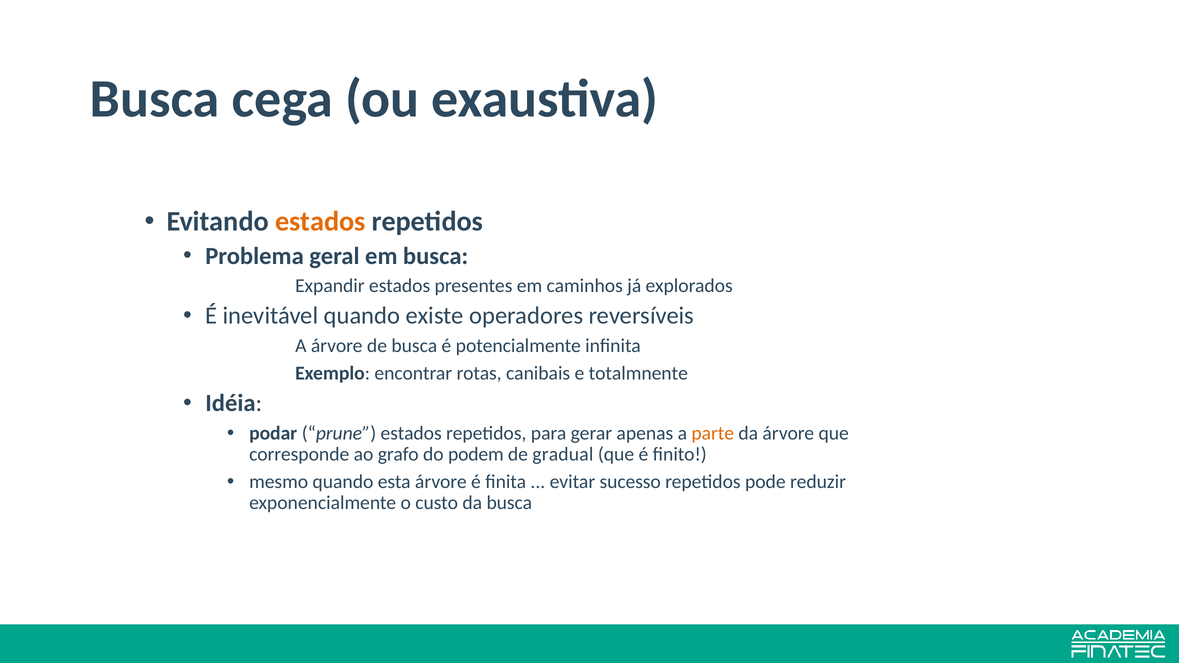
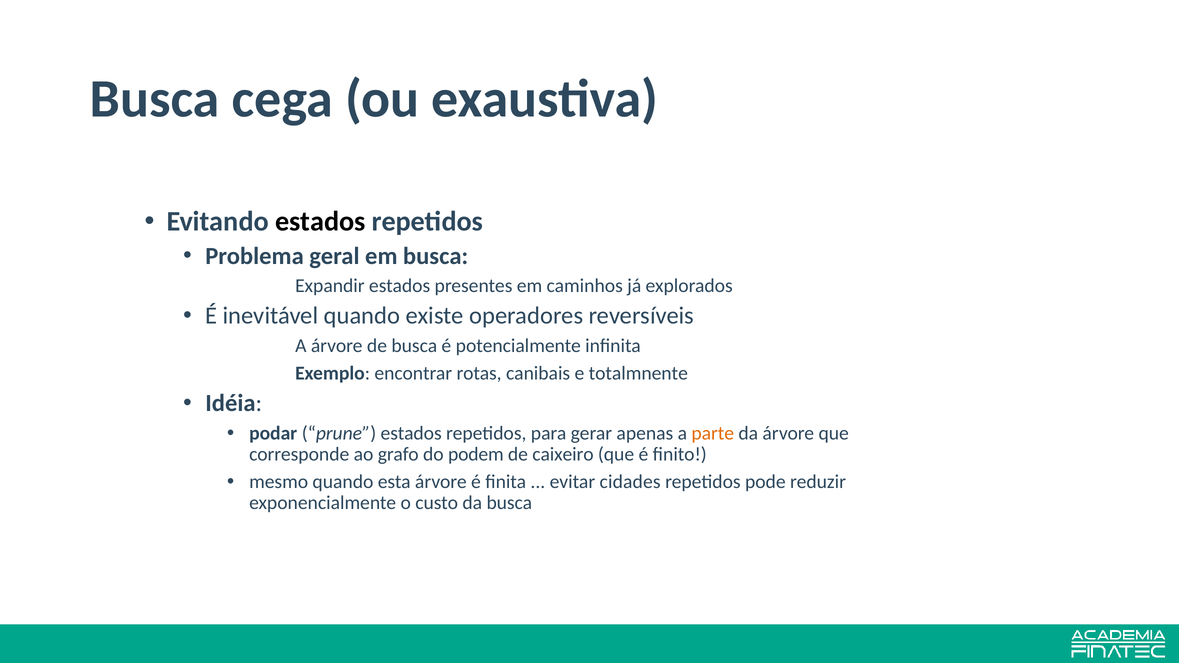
estados at (320, 221) colour: orange -> black
gradual: gradual -> caixeiro
sucesso: sucesso -> cidades
